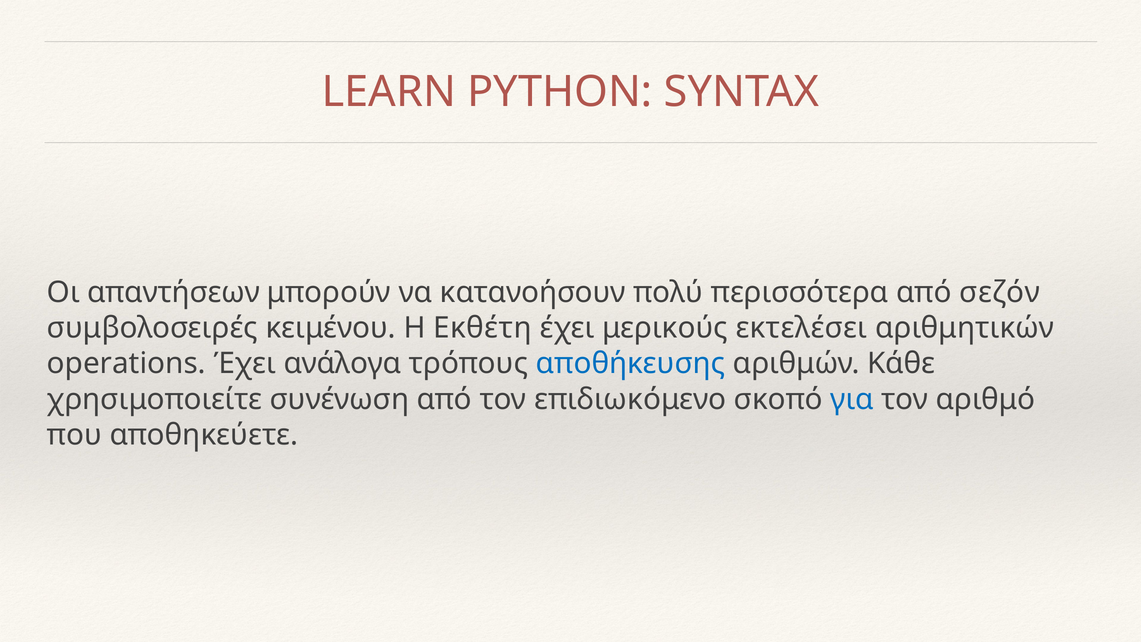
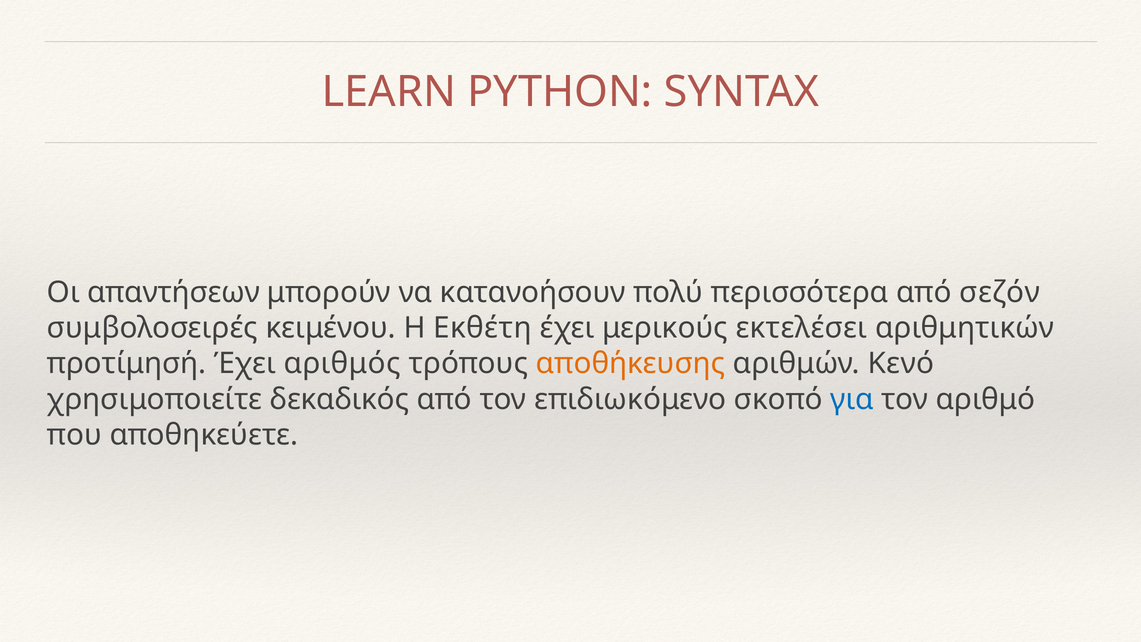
operations: operations -> προτίμησή
ανάλογα: ανάλογα -> αριθμός
αποθήκευσης colour: blue -> orange
Κάθε: Κάθε -> Κενό
συνένωση: συνένωση -> δεκαδικός
